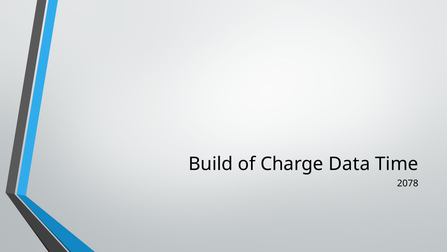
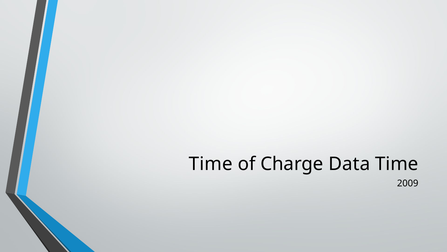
Build at (211, 164): Build -> Time
2078: 2078 -> 2009
